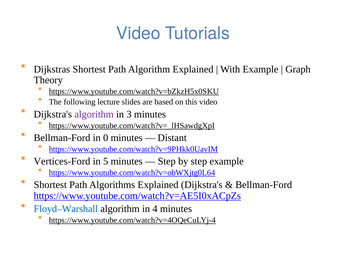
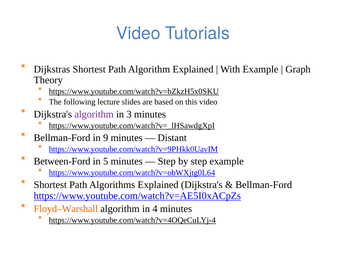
0: 0 -> 9
Vertices-Ford: Vertices-Ford -> Between-Ford
Floyd–Warshall colour: blue -> orange
